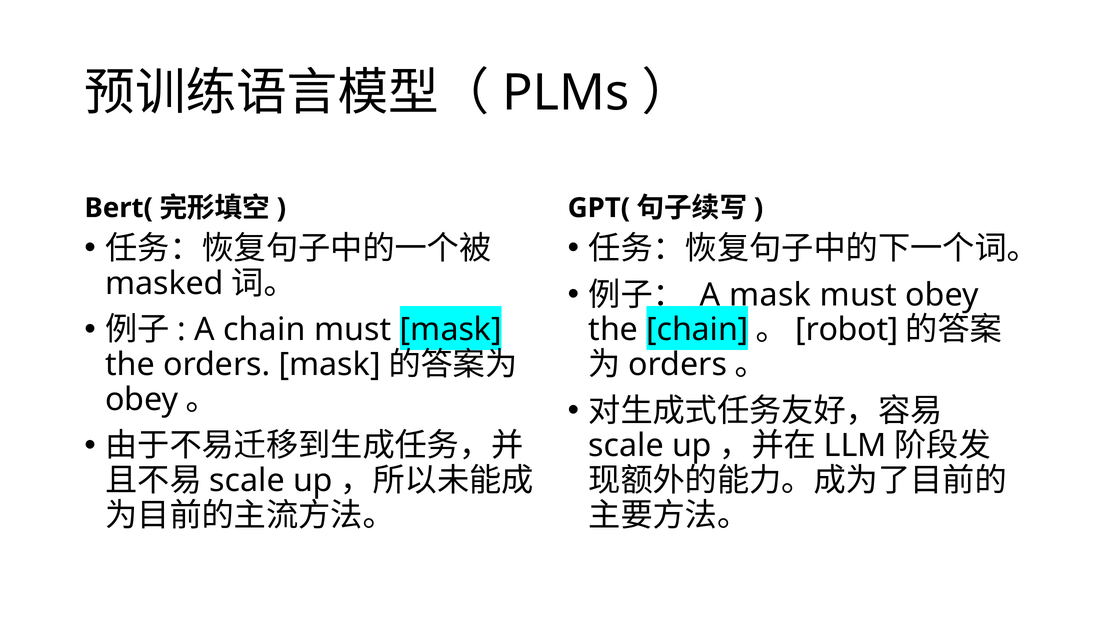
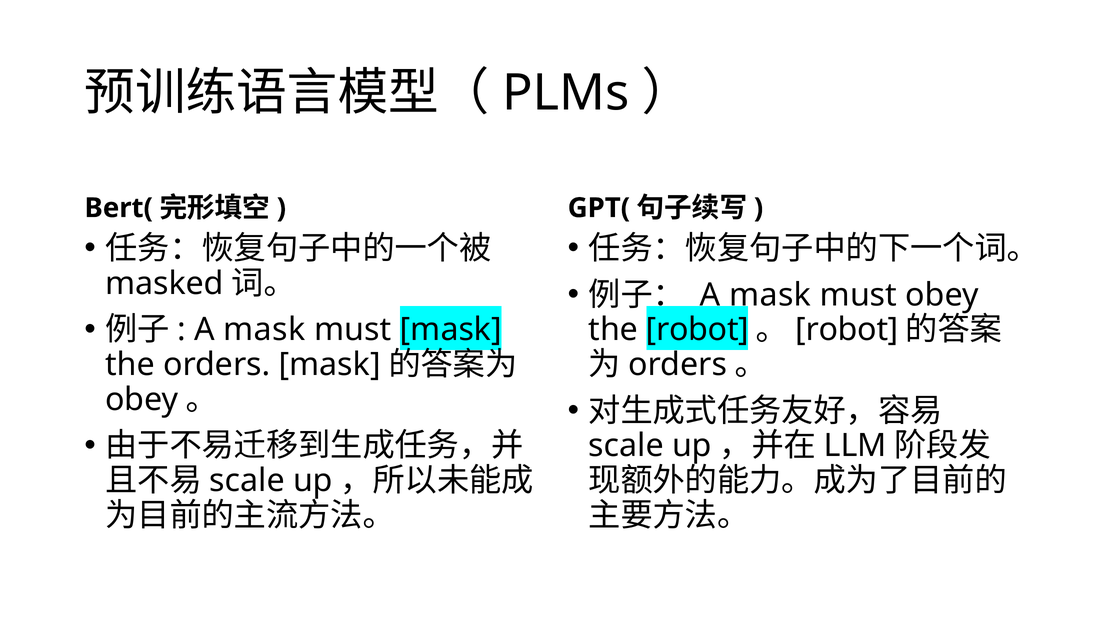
chain at (264, 330): chain -> mask
the chain: chain -> robot
